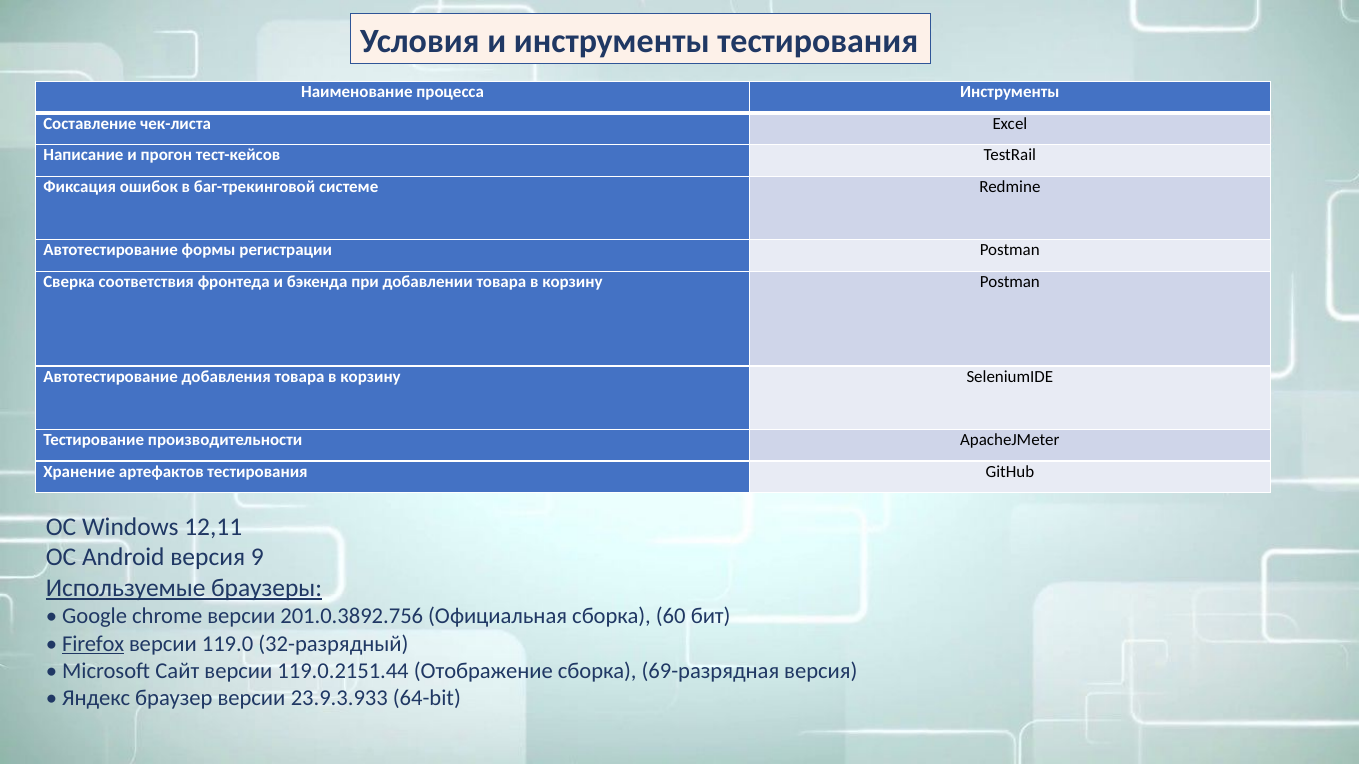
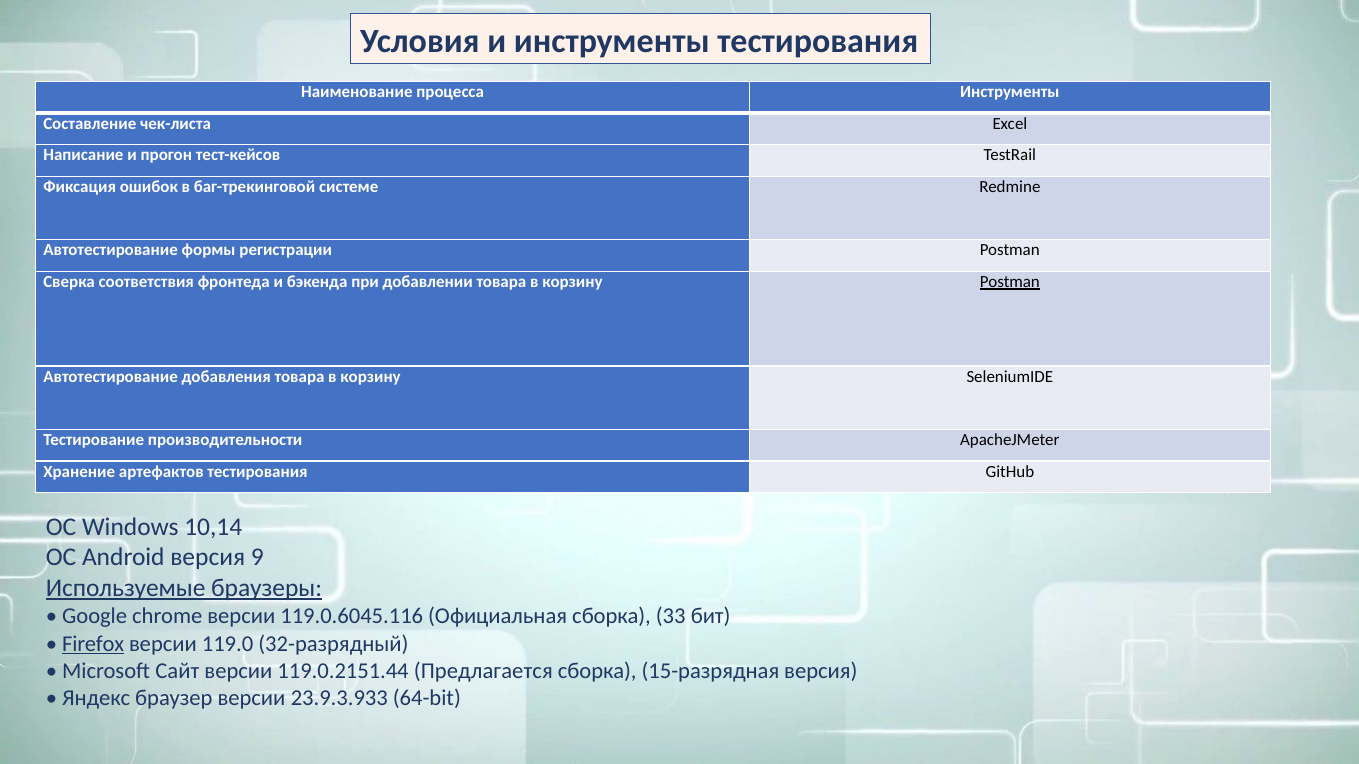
Postman at (1010, 282) underline: none -> present
12,11: 12,11 -> 10,14
201.0.3892.756: 201.0.3892.756 -> 119.0.6045.116
60: 60 -> 33
Отображение: Отображение -> Предлагается
69-разрядная: 69-разрядная -> 15-разрядная
